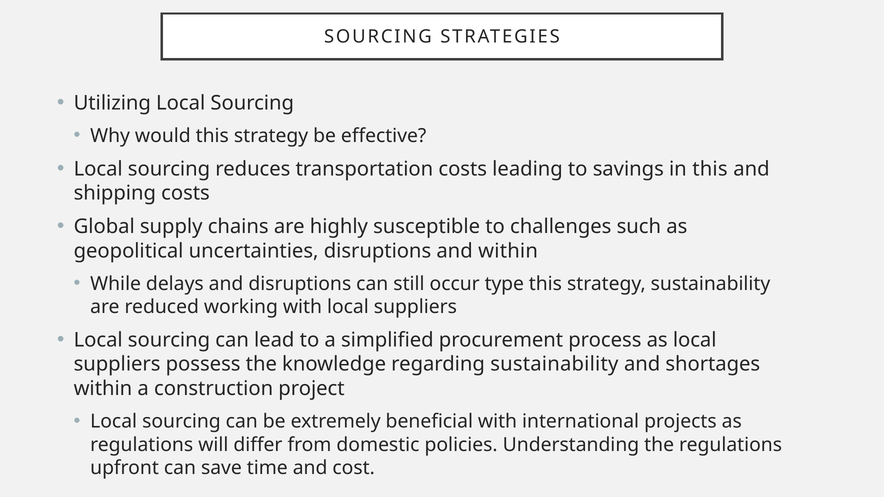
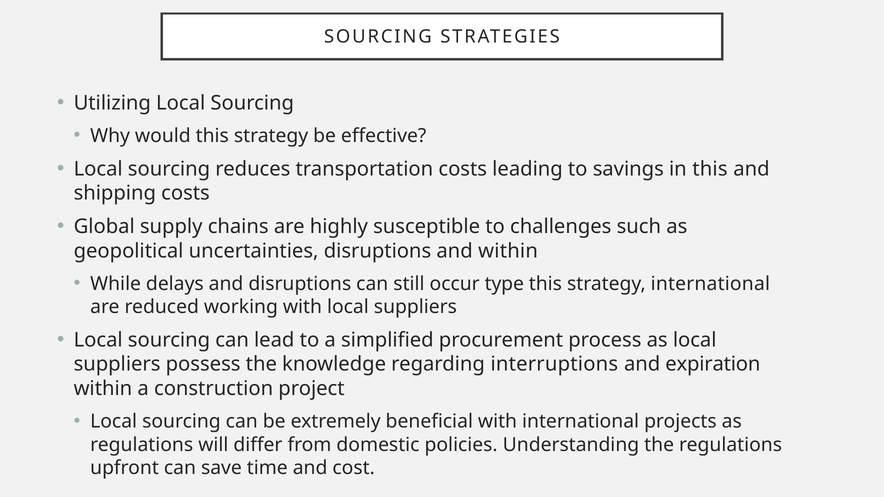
strategy sustainability: sustainability -> international
regarding sustainability: sustainability -> interruptions
shortages: shortages -> expiration
